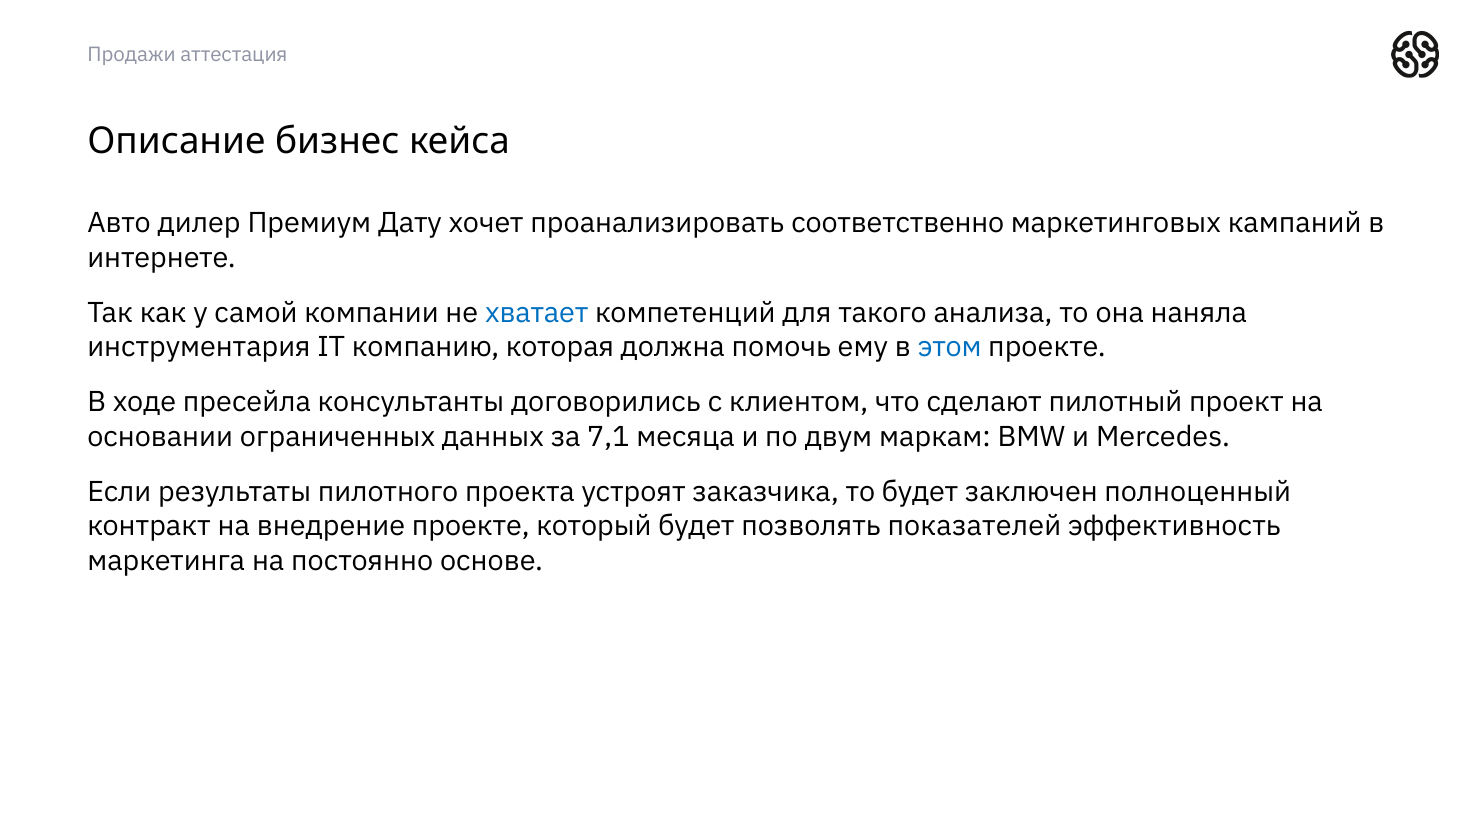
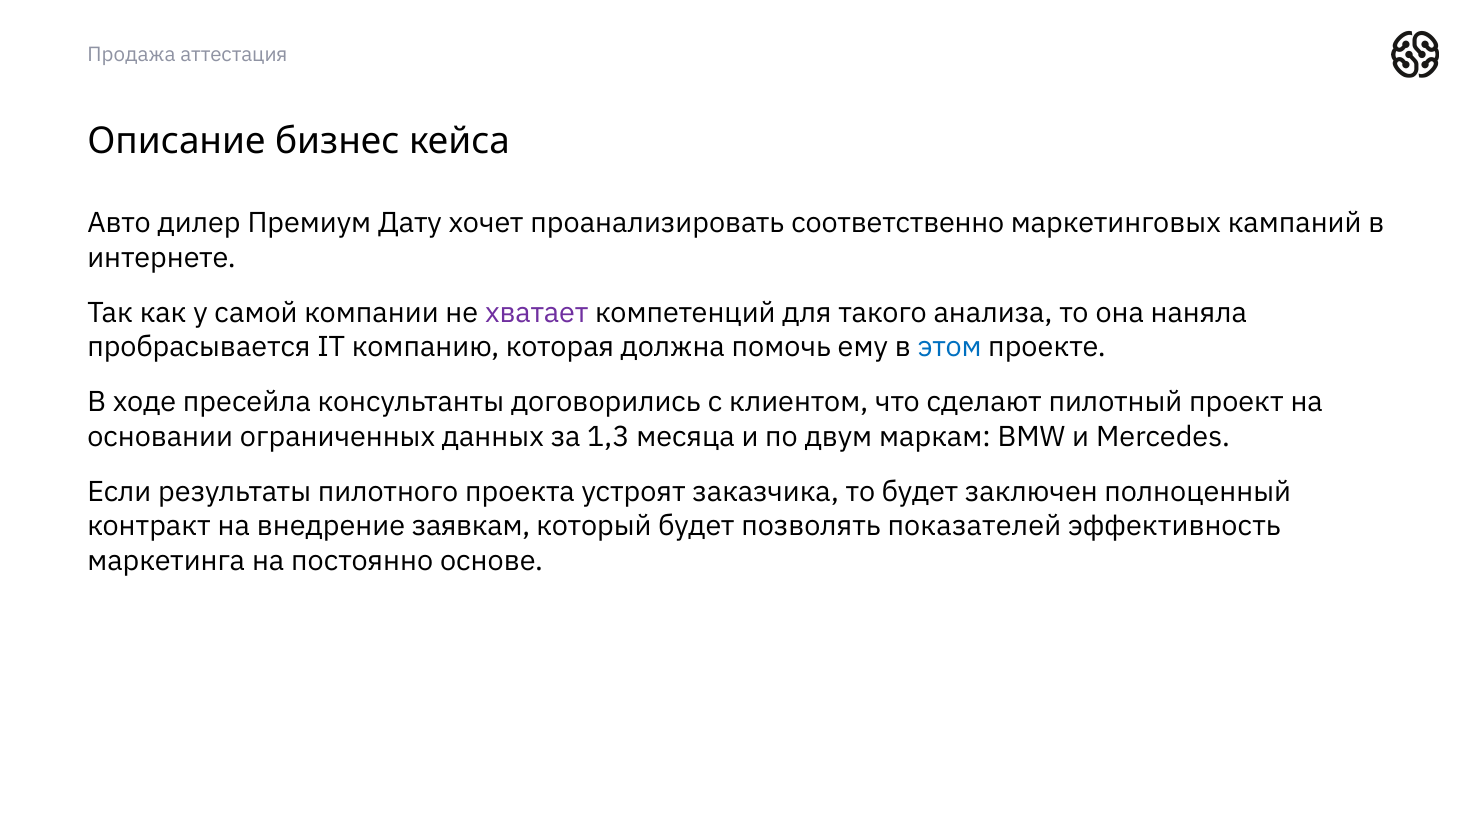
Продажи: Продажи -> Продажа
хватает colour: blue -> purple
инструментария: инструментария -> пробрасывается
7,1: 7,1 -> 1,3
внедрение проекте: проекте -> заявкам
